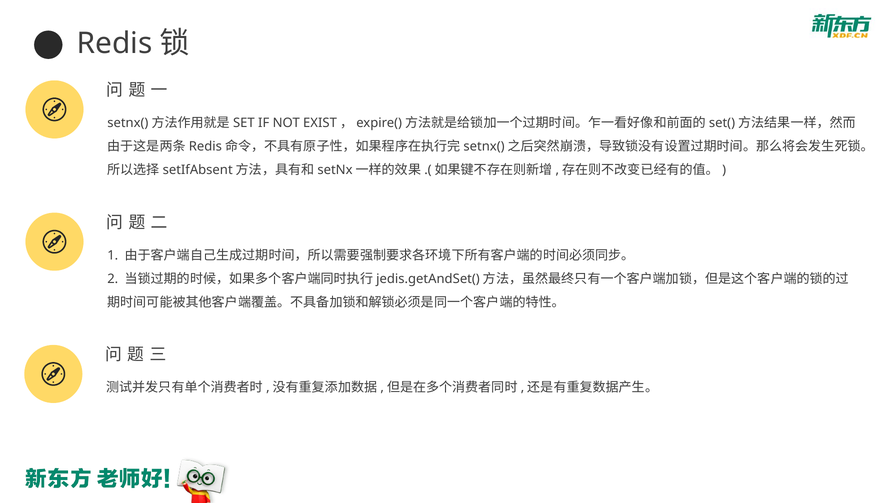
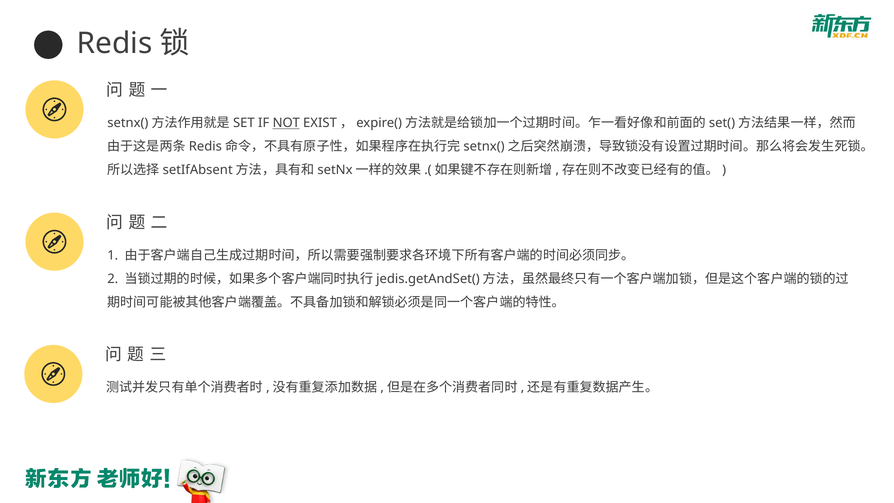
NOT underline: none -> present
